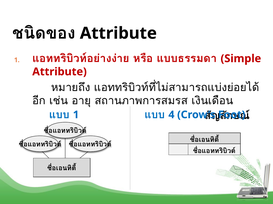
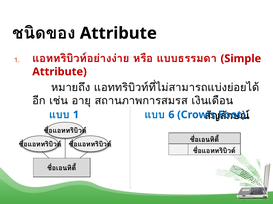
4: 4 -> 6
